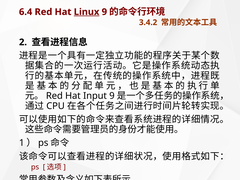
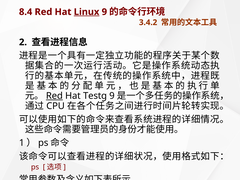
6.4: 6.4 -> 8.4
Red at (54, 96) underline: none -> present
Input: Input -> Testg
